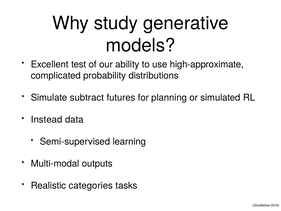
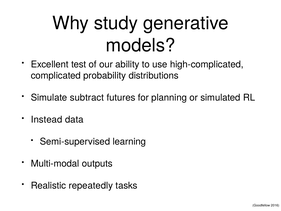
high-approximate: high-approximate -> high-complicated
categories: categories -> repeatedly
